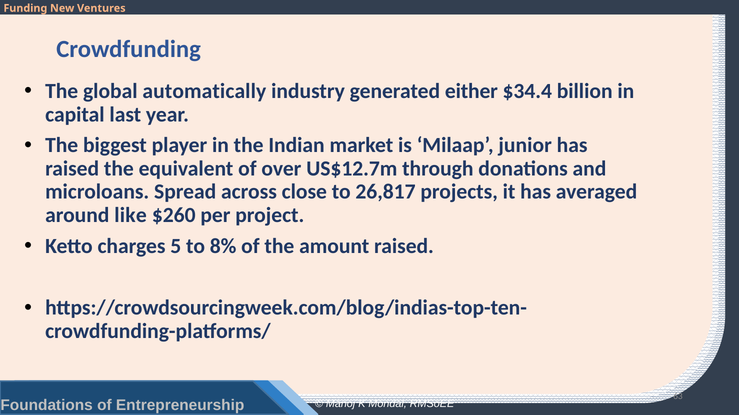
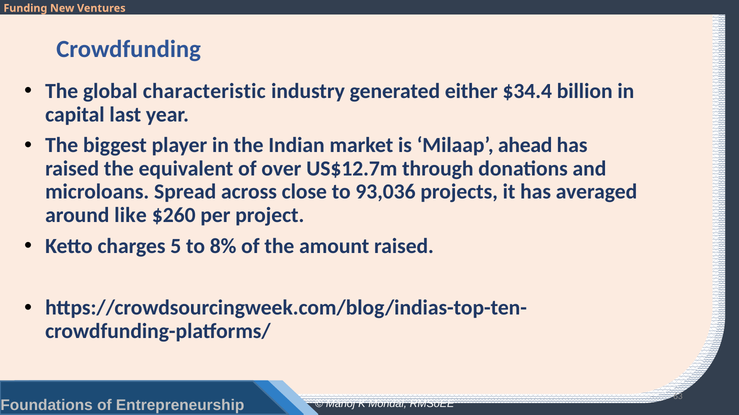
automatically: automatically -> characteristic
junior: junior -> ahead
26,817: 26,817 -> 93,036
